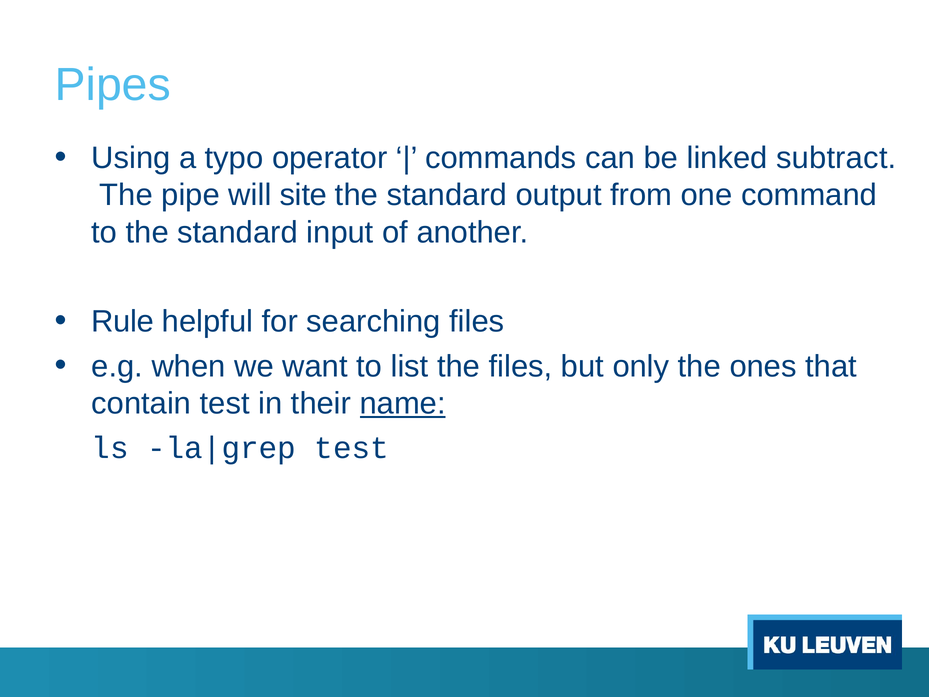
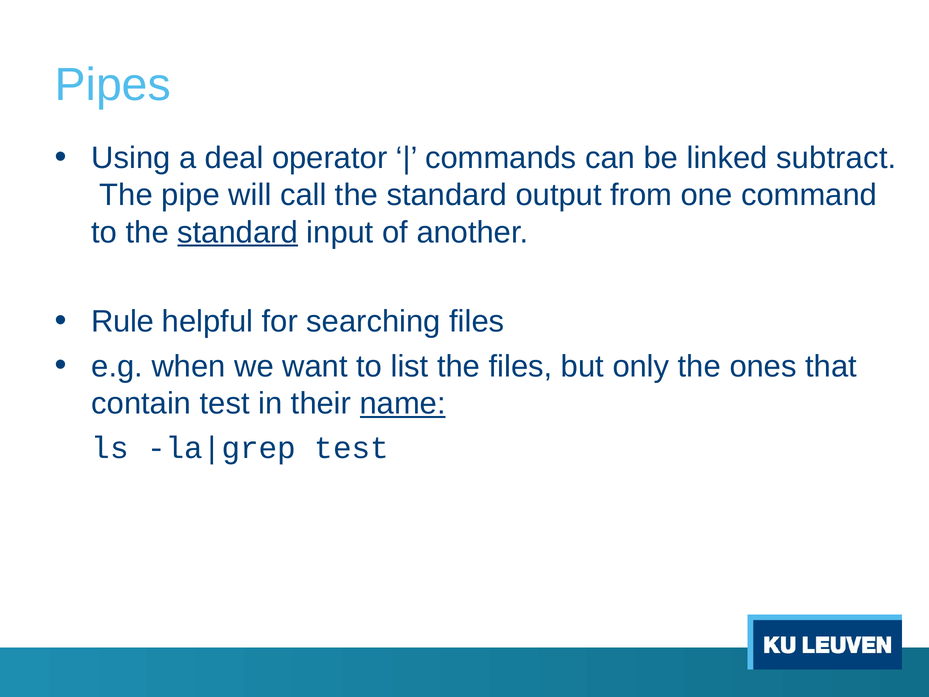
typo: typo -> deal
site: site -> call
standard at (238, 232) underline: none -> present
